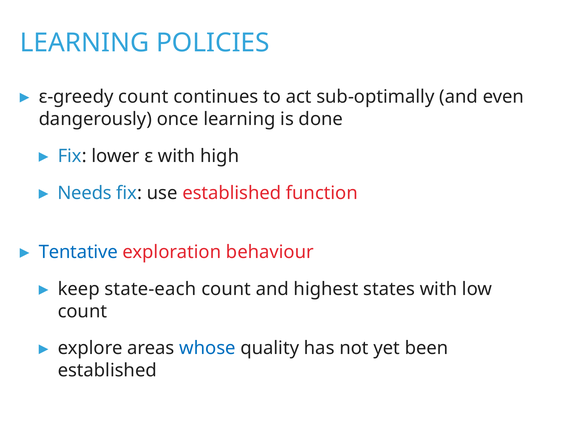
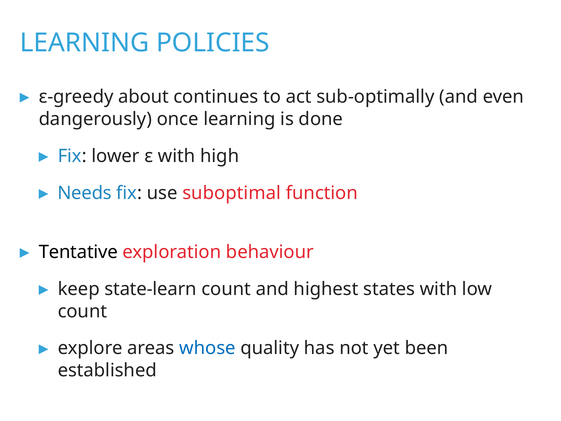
ε-greedy count: count -> about
use established: established -> suboptimal
Tentative colour: blue -> black
state-each: state-each -> state-learn
